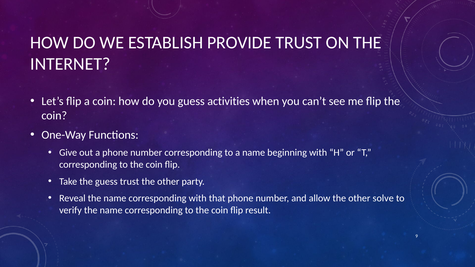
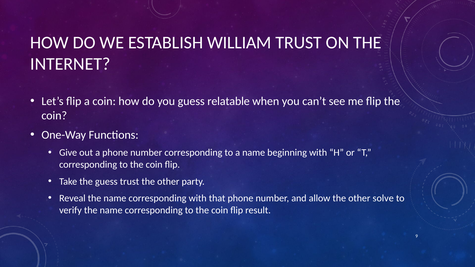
PROVIDE: PROVIDE -> WILLIAM
activities: activities -> relatable
